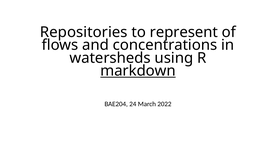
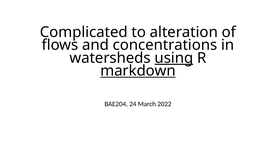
Repositories: Repositories -> Complicated
represent: represent -> alteration
using underline: none -> present
